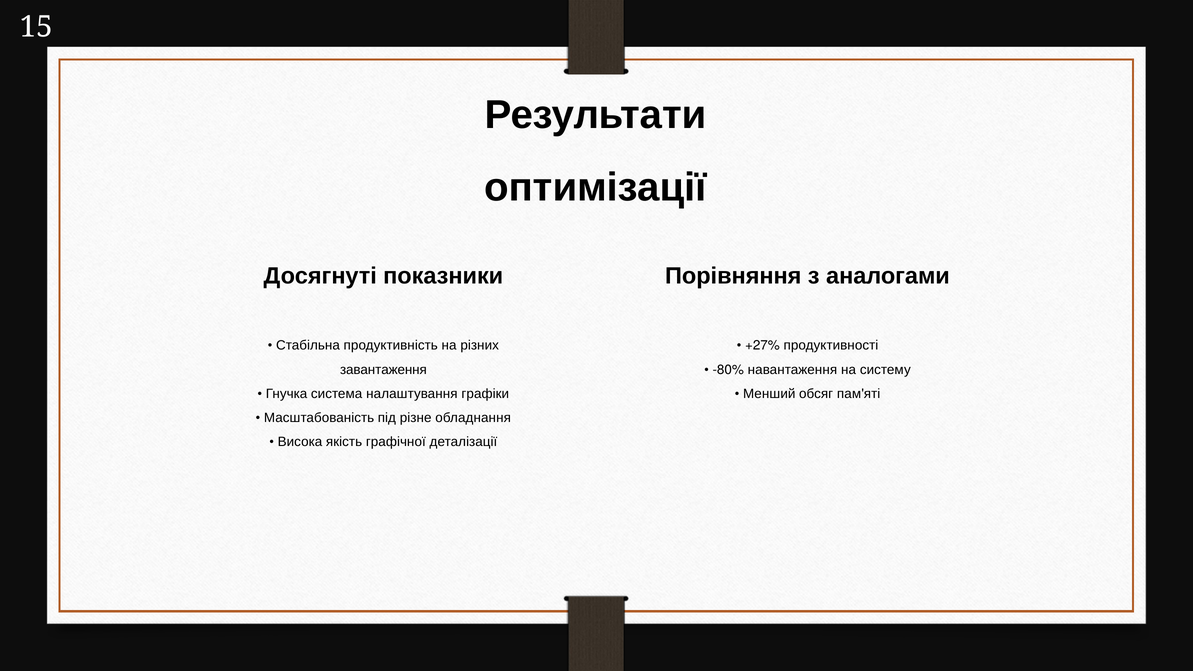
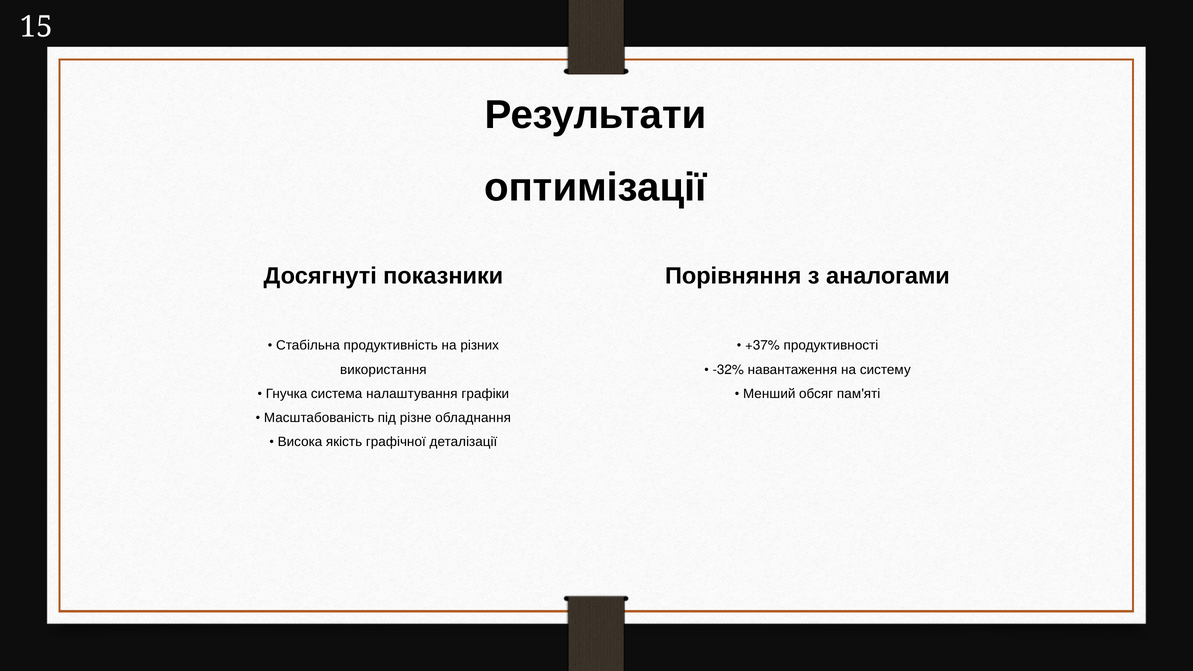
+27%: +27% -> +37%
завантаження: завантаження -> використання
-80%: -80% -> -32%
